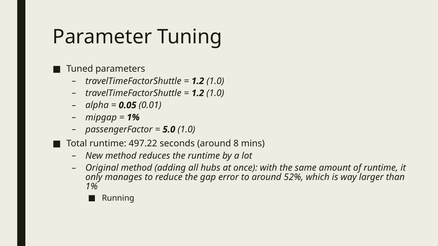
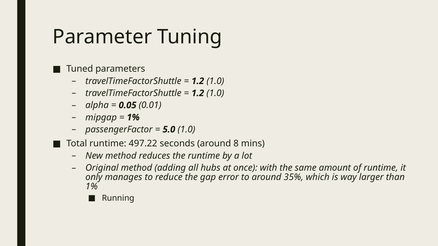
52%: 52% -> 35%
